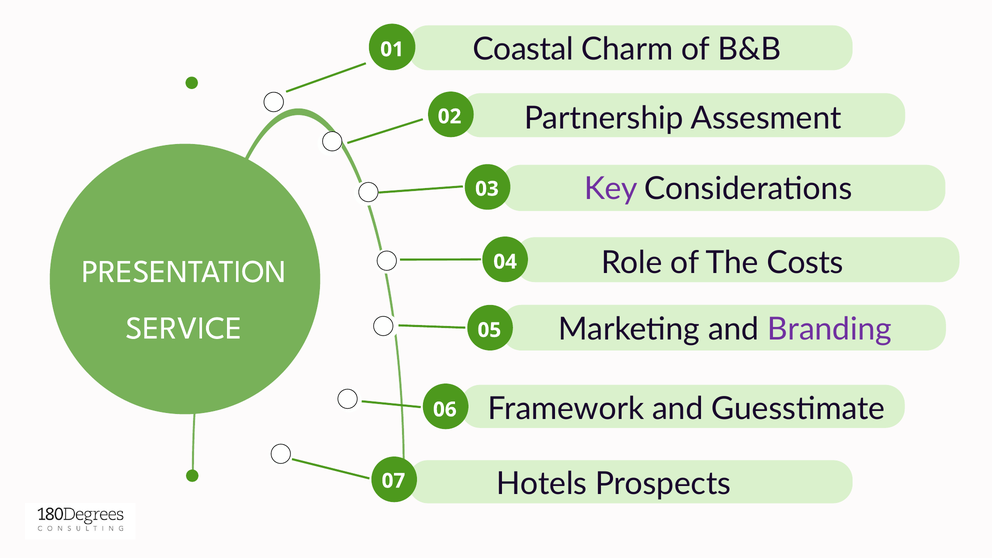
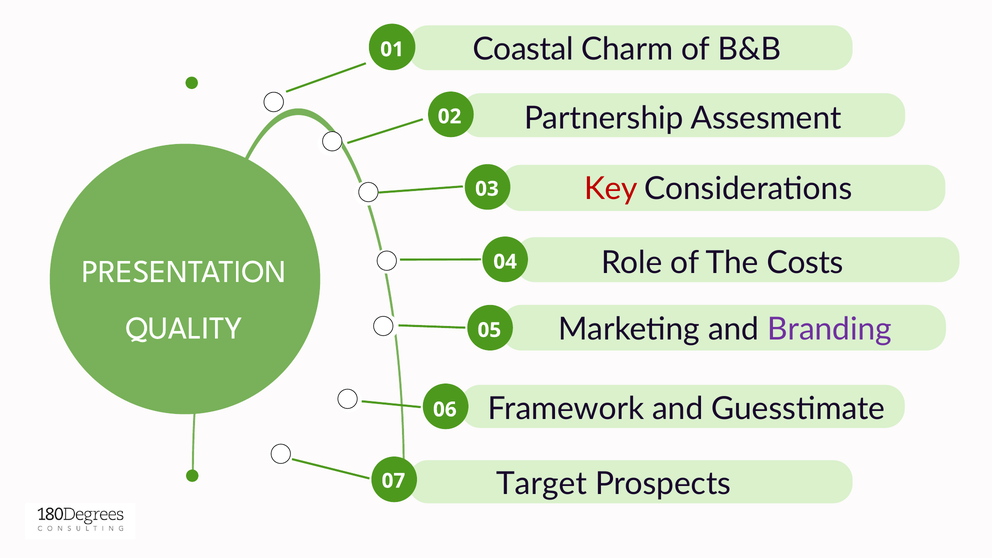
Key colour: purple -> red
SERVICE: SERVICE -> QUALITY
Hotels: Hotels -> Target
